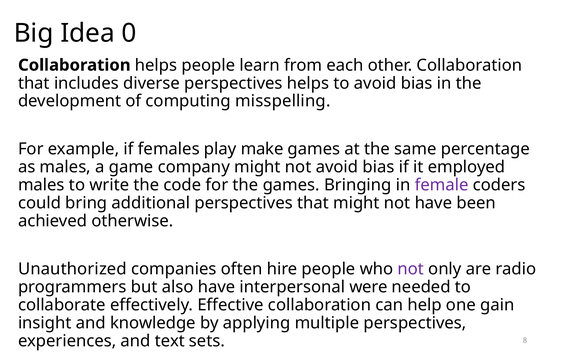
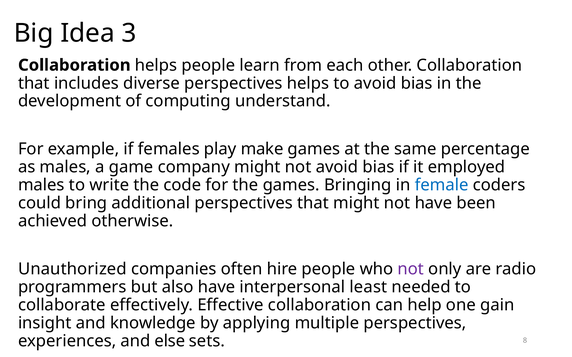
0: 0 -> 3
misspelling: misspelling -> understand
female colour: purple -> blue
were: were -> least
text: text -> else
